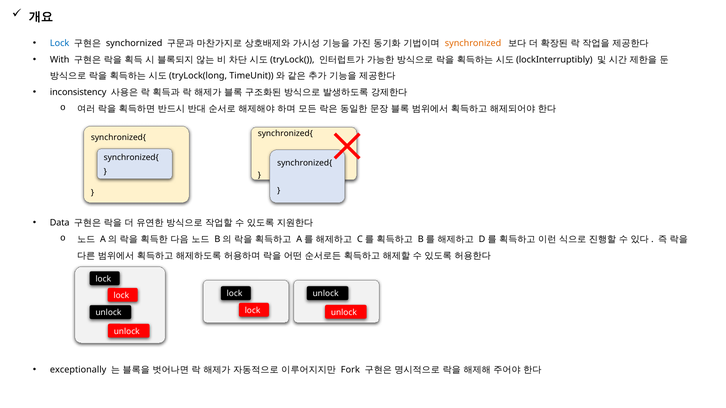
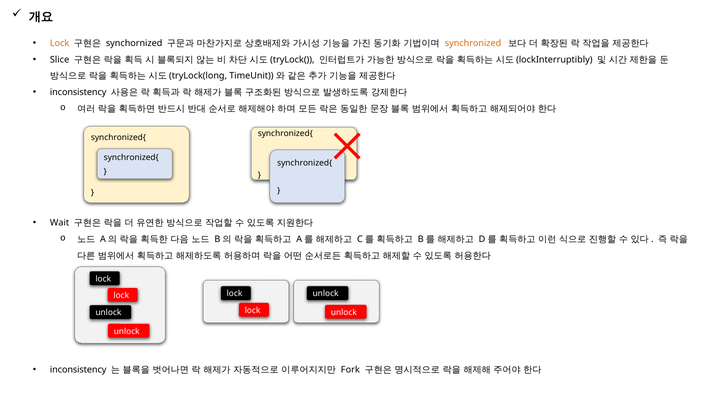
Lock at (60, 43) colour: blue -> orange
With: With -> Slice
Data: Data -> Wait
exceptionally at (78, 370): exceptionally -> inconsistency
